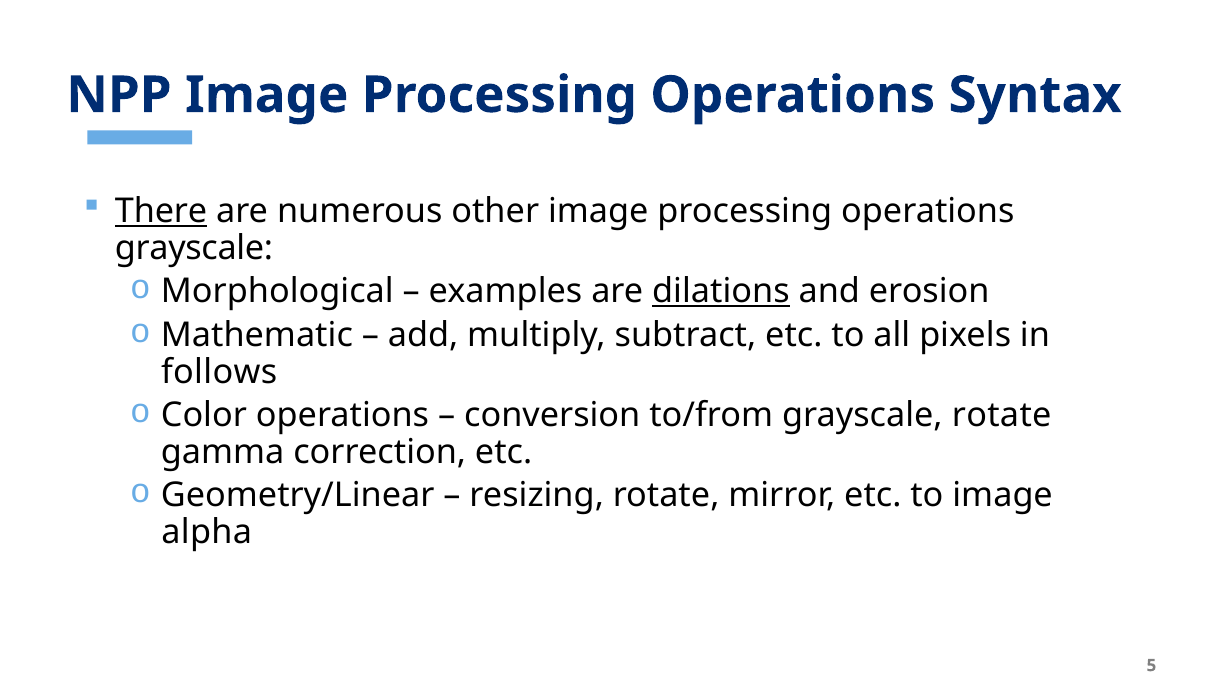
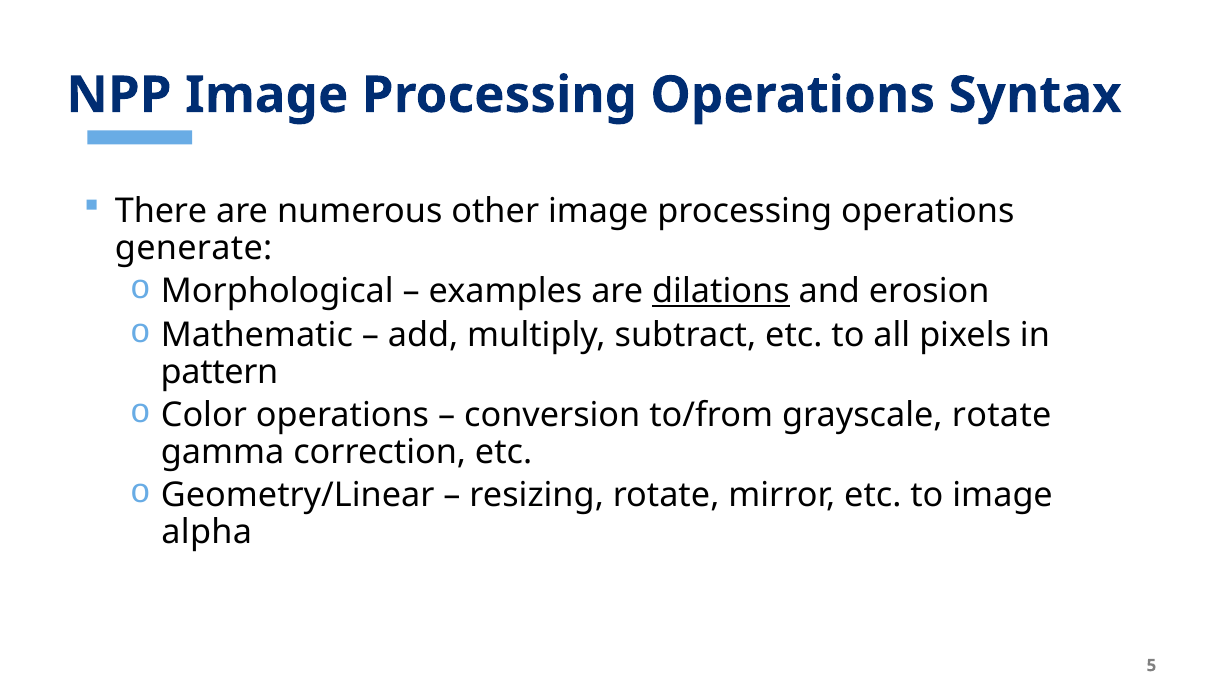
There underline: present -> none
grayscale at (194, 248): grayscale -> generate
follows: follows -> pattern
